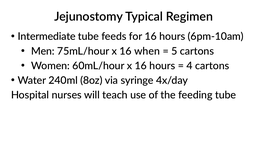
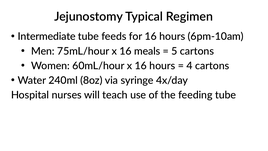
when: when -> meals
